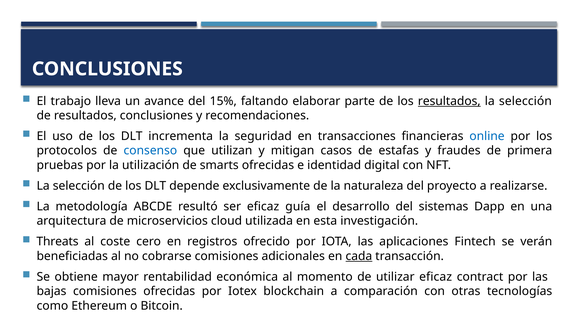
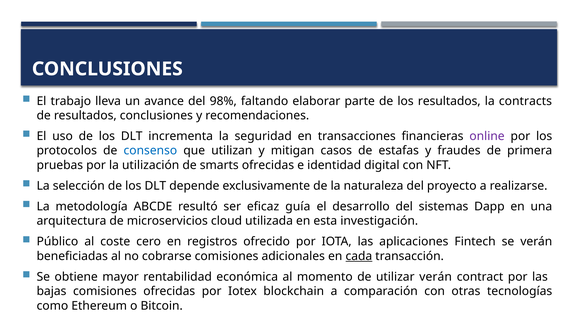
15%: 15% -> 98%
resultados at (449, 101) underline: present -> none
selección at (525, 101): selección -> contracts
online colour: blue -> purple
Threats: Threats -> Público
utilizar eficaz: eficaz -> verán
